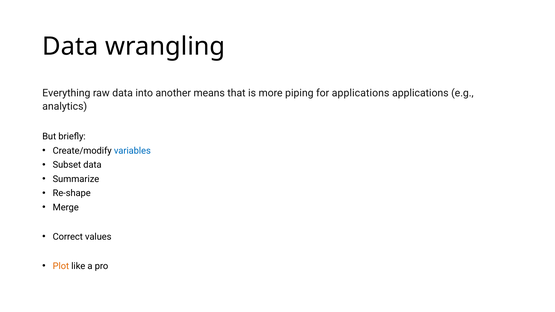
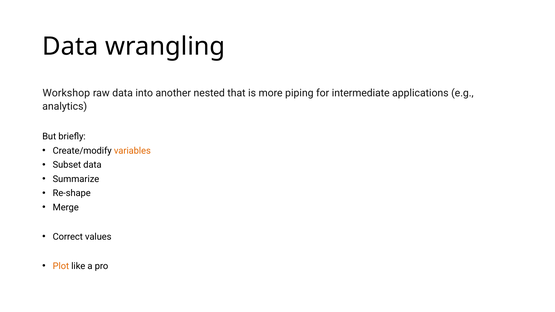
Everything: Everything -> Workshop
means: means -> nested
for applications: applications -> intermediate
variables colour: blue -> orange
